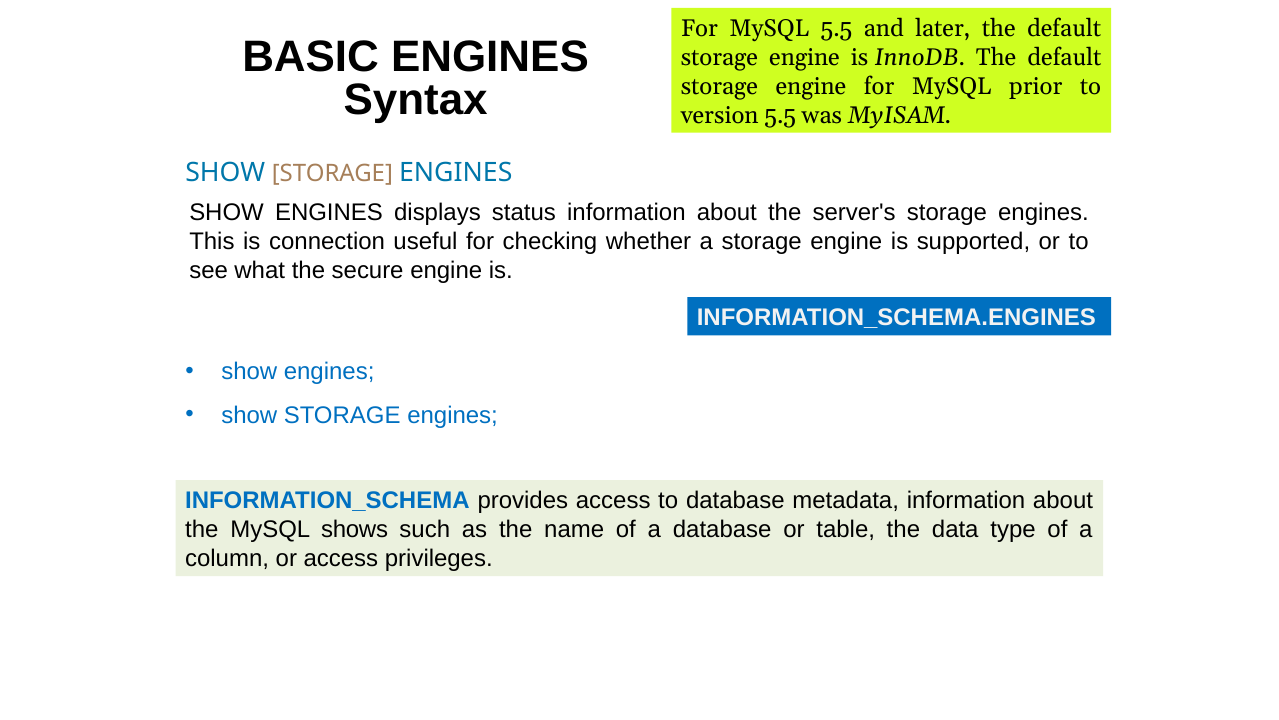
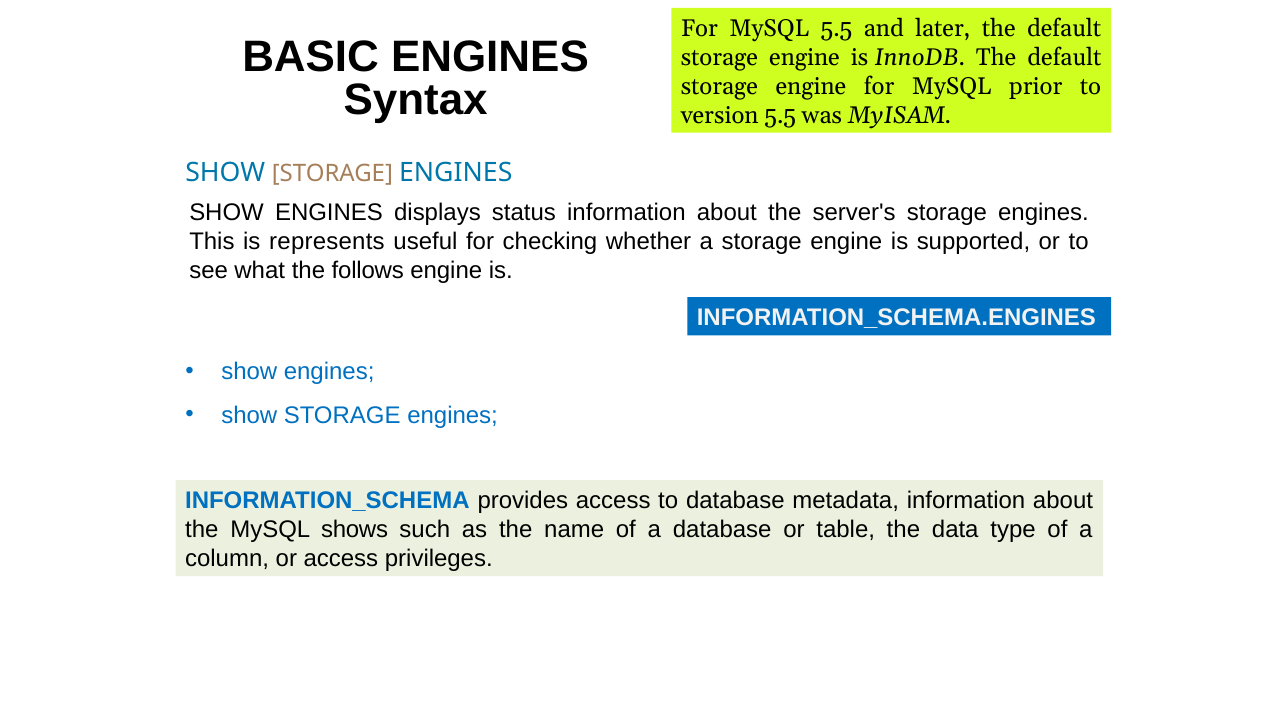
connection: connection -> represents
secure: secure -> follows
